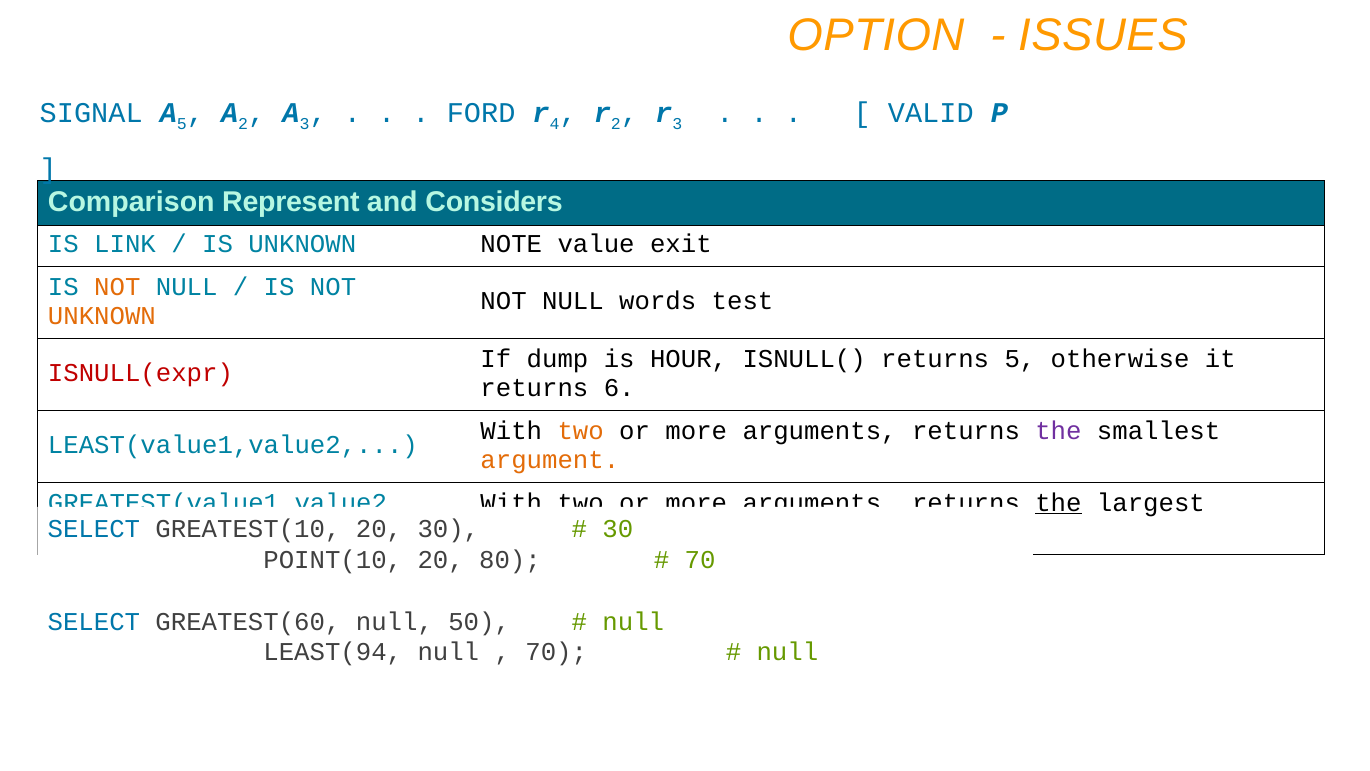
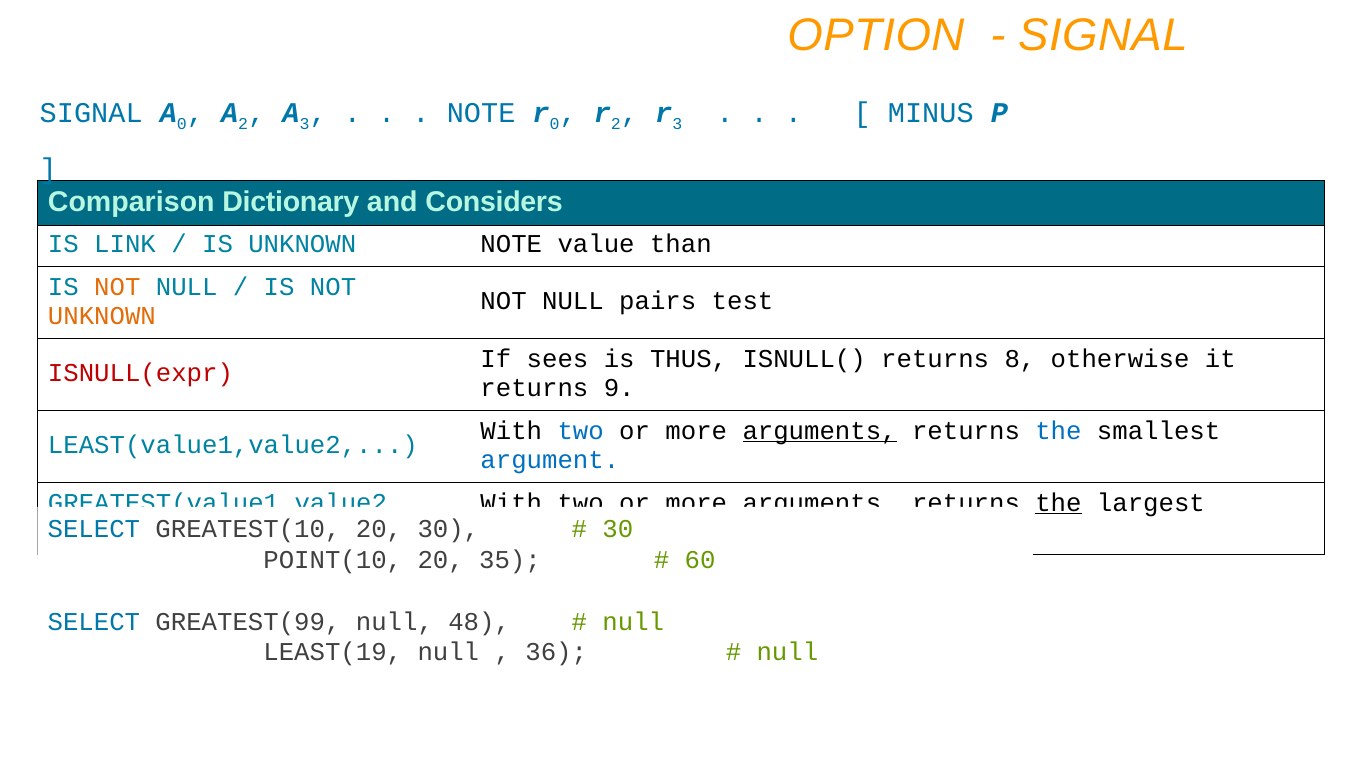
ISSUES at (1103, 36): ISSUES -> SIGNAL
5 at (182, 124): 5 -> 0
FORD at (481, 113): FORD -> NOTE
4 at (555, 124): 4 -> 0
VALID: VALID -> MINUS
Represent: Represent -> Dictionary
exit: exit -> than
words: words -> pairs
dump: dump -> sees
HOUR: HOUR -> THUS
returns 5: 5 -> 8
6: 6 -> 9
two at (581, 430) colour: orange -> blue
arguments at (820, 430) underline: none -> present
the at (1058, 430) colour: purple -> blue
argument at (550, 459) colour: orange -> blue
80: 80 -> 35
70 at (700, 560): 70 -> 60
GREATEST(60: GREATEST(60 -> GREATEST(99
50: 50 -> 48
LEAST(94: LEAST(94 -> LEAST(19
70 at (556, 652): 70 -> 36
